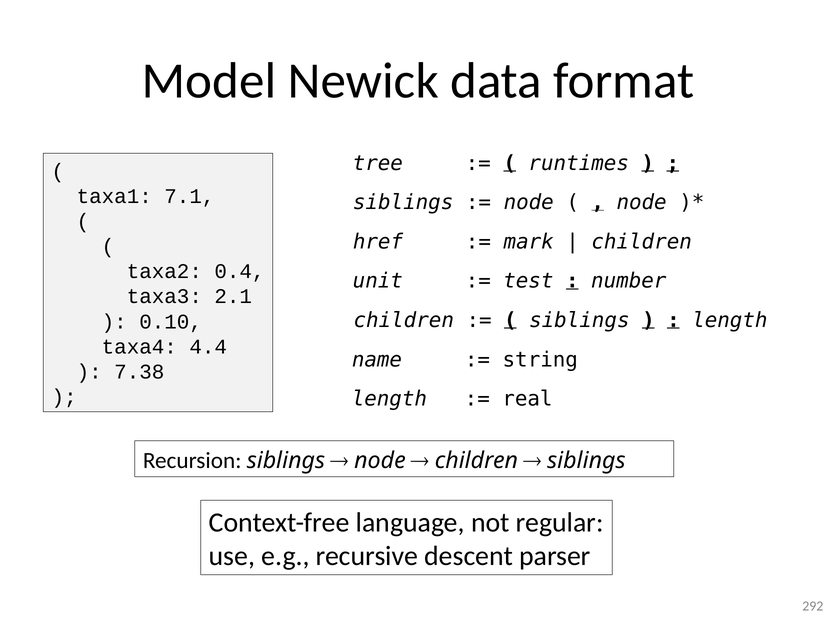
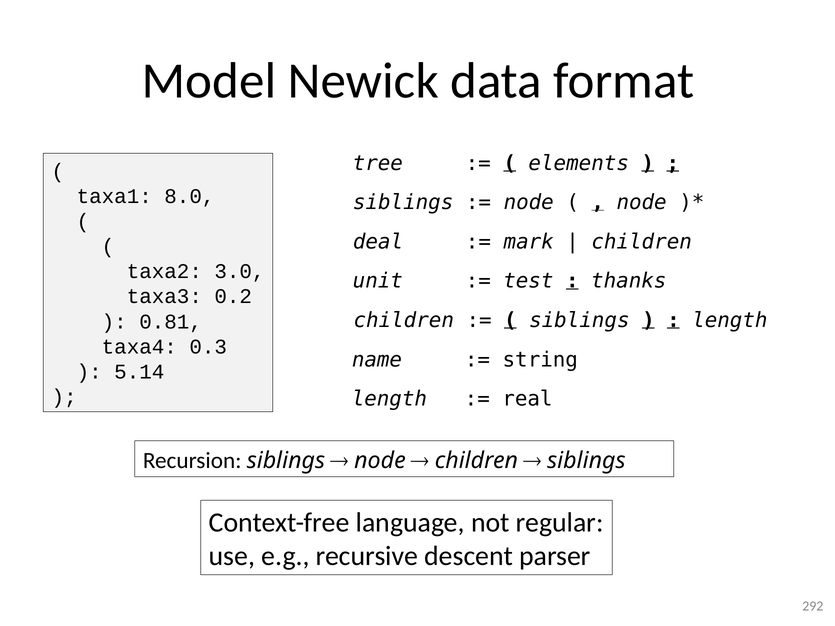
runtimes: runtimes -> elements
7.1: 7.1 -> 8.0
href: href -> deal
0.4: 0.4 -> 3.0
number: number -> thanks
2.1: 2.1 -> 0.2
0.10: 0.10 -> 0.81
4.4: 4.4 -> 0.3
7.38: 7.38 -> 5.14
